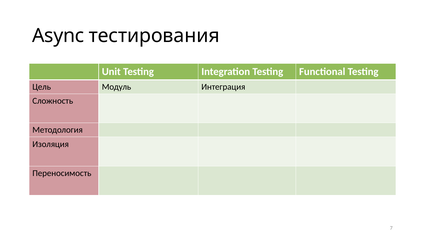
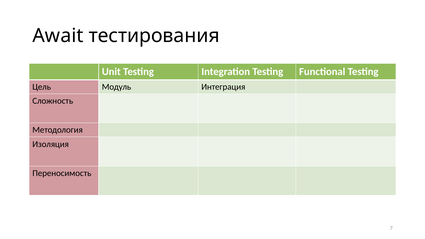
Async: Async -> Await
